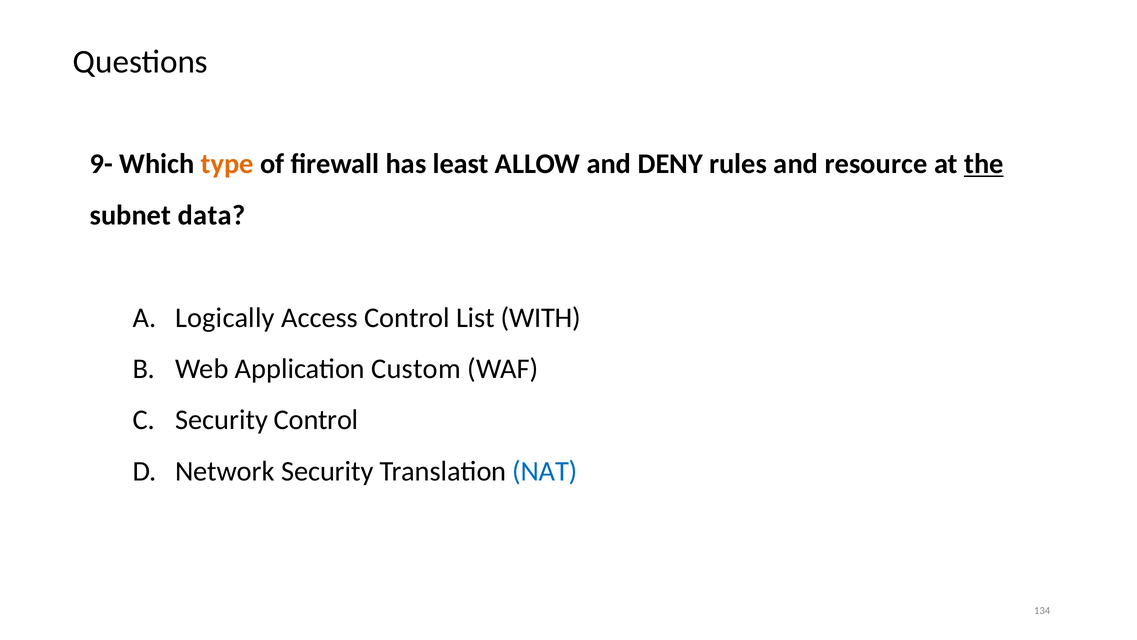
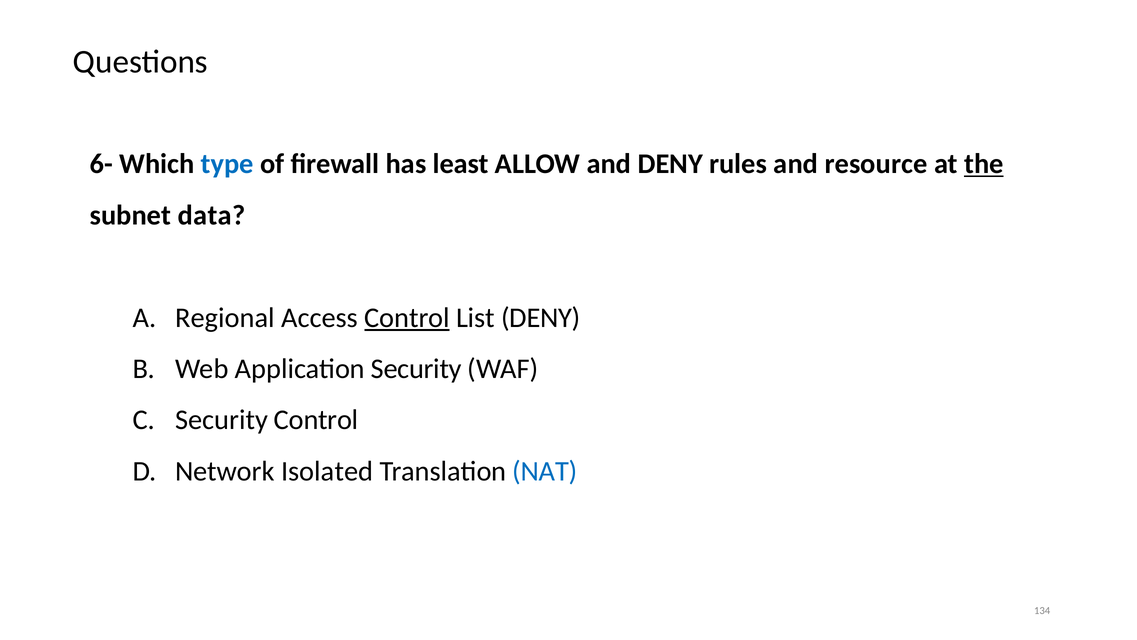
9-: 9- -> 6-
type colour: orange -> blue
Logically: Logically -> Regional
Control at (407, 317) underline: none -> present
List WITH: WITH -> DENY
Application Custom: Custom -> Security
Network Security: Security -> Isolated
